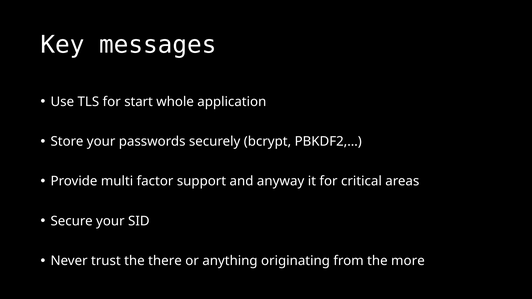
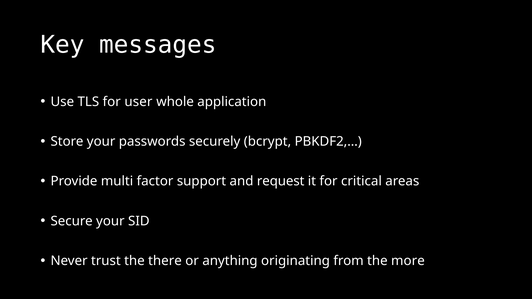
start: start -> user
anyway: anyway -> request
